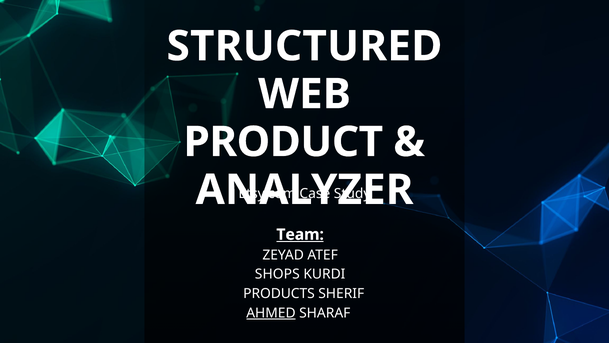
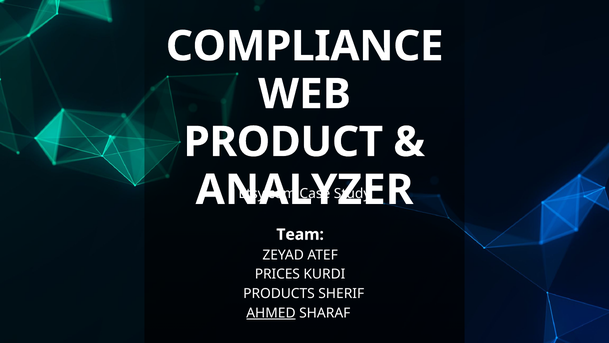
STRUCTURED: STRUCTURED -> COMPLIANCE
Team underline: present -> none
SHOPS: SHOPS -> PRICES
